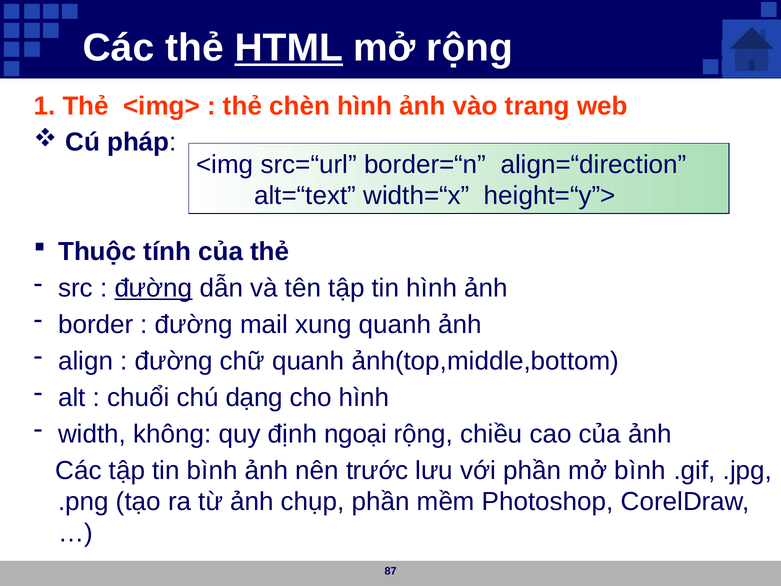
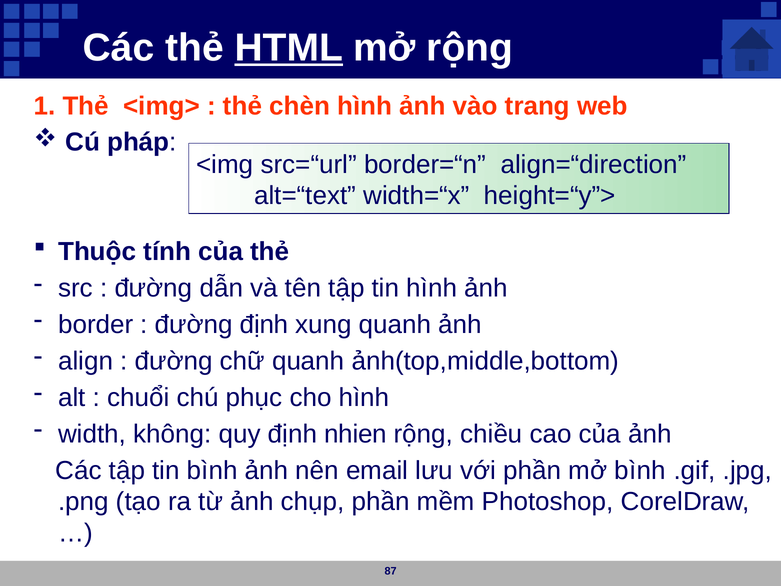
đường at (153, 288) underline: present -> none
đường mail: mail -> định
dạng: dạng -> phục
ngoại: ngoại -> nhien
trước: trước -> email
